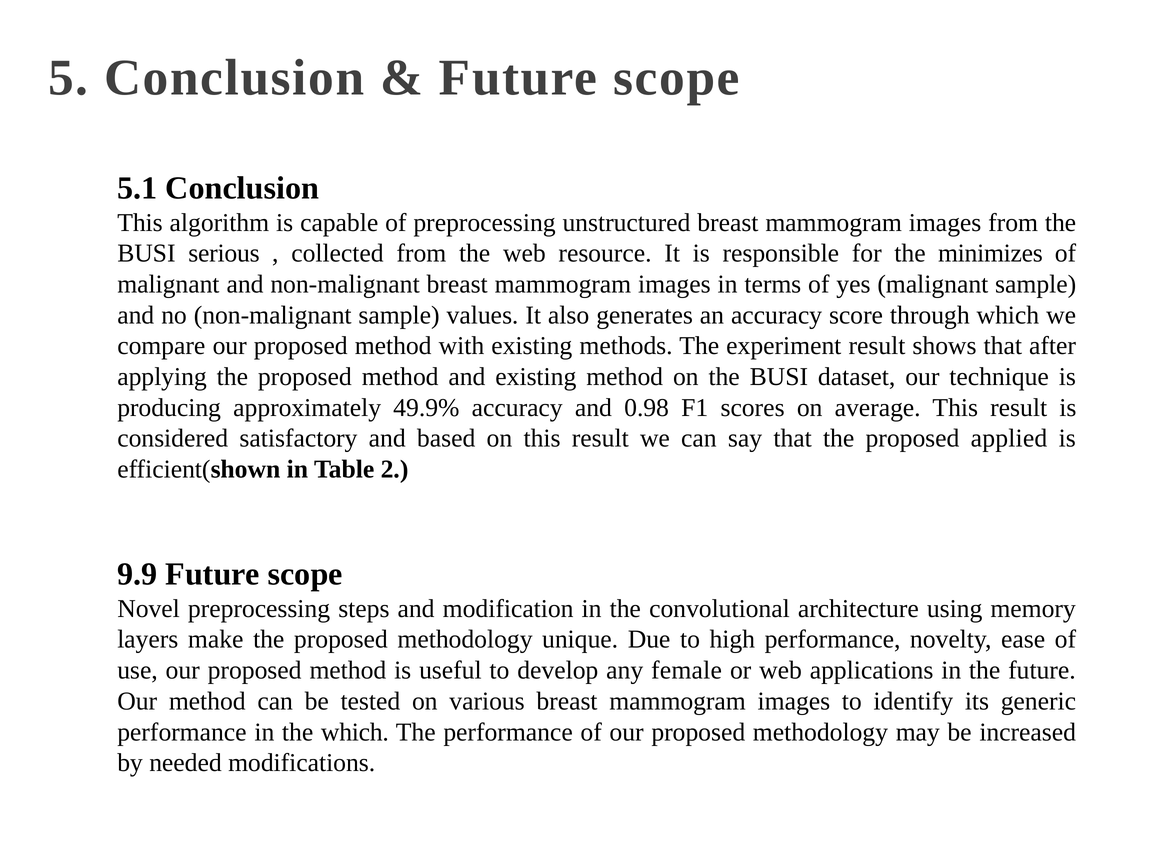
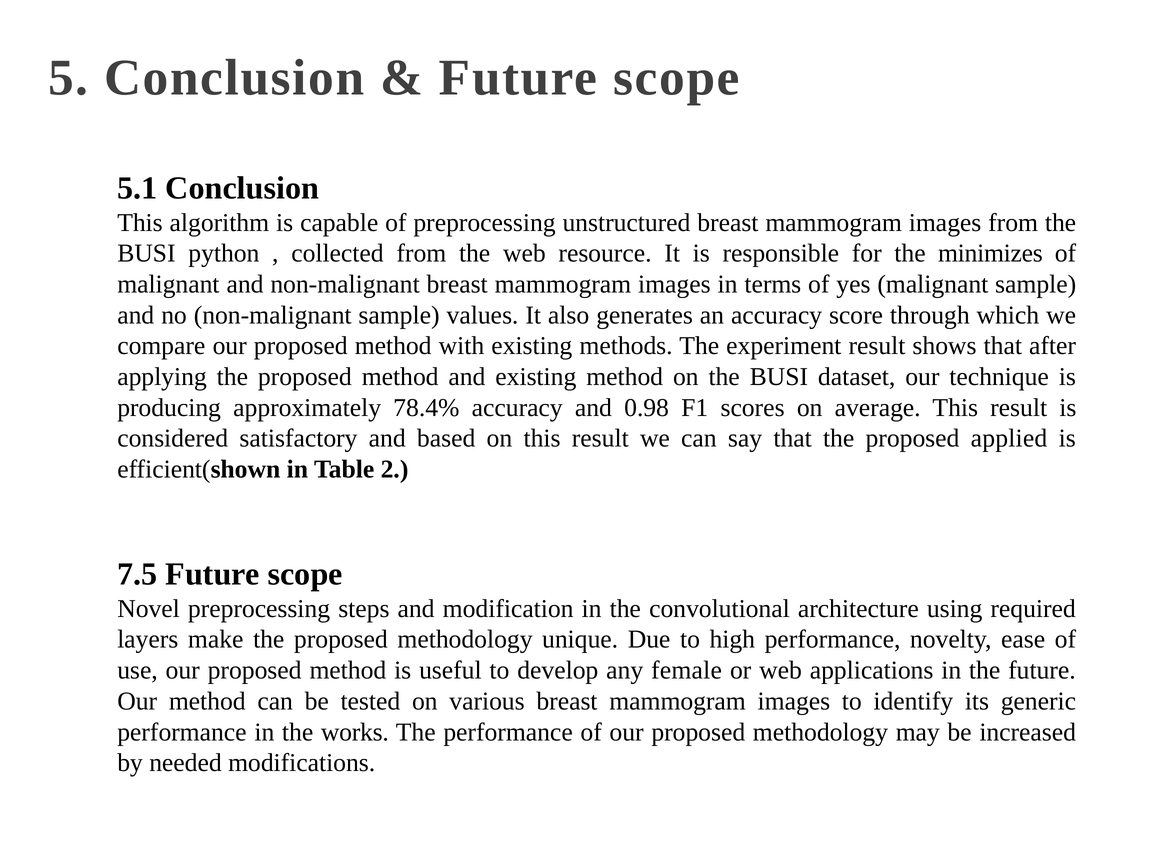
serious: serious -> python
49.9%: 49.9% -> 78.4%
9.9: 9.9 -> 7.5
memory: memory -> required
the which: which -> works
